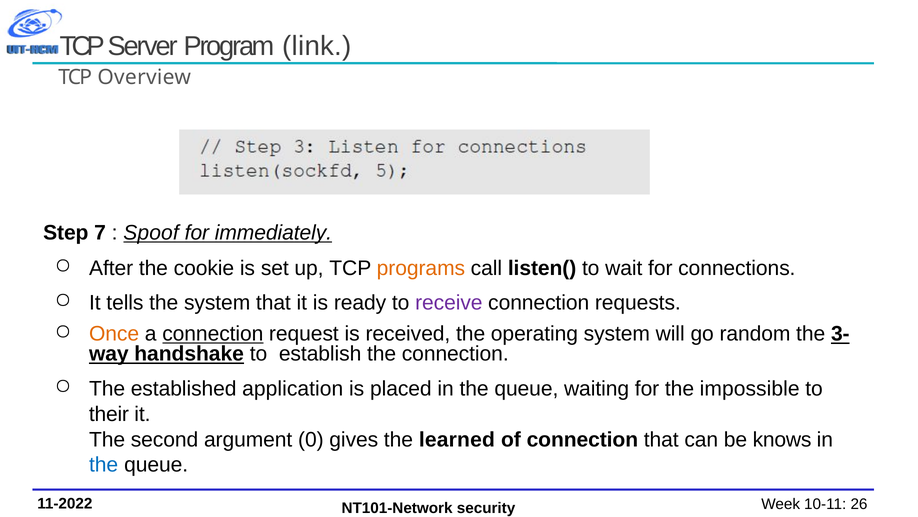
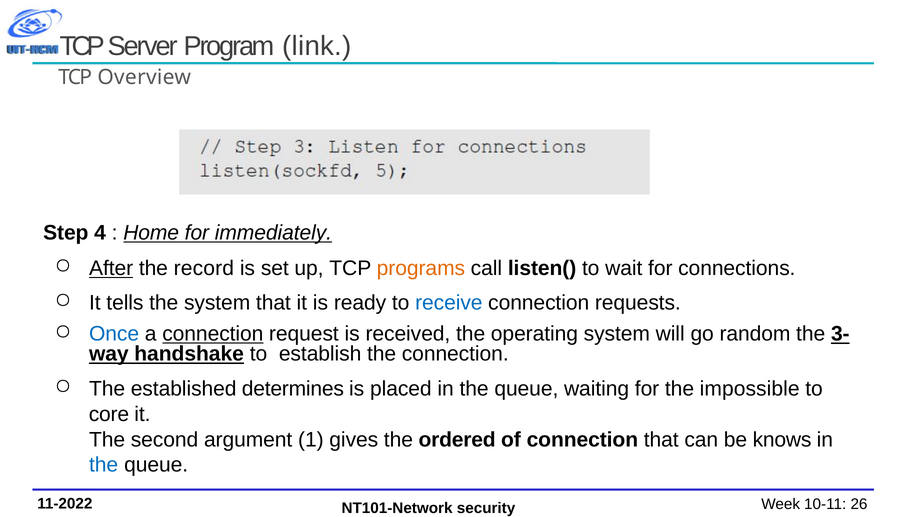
7: 7 -> 4
Spoof: Spoof -> Home
After underline: none -> present
cookie: cookie -> record
receive colour: purple -> blue
Once colour: orange -> blue
application: application -> determines
their: their -> core
0: 0 -> 1
learned: learned -> ordered
